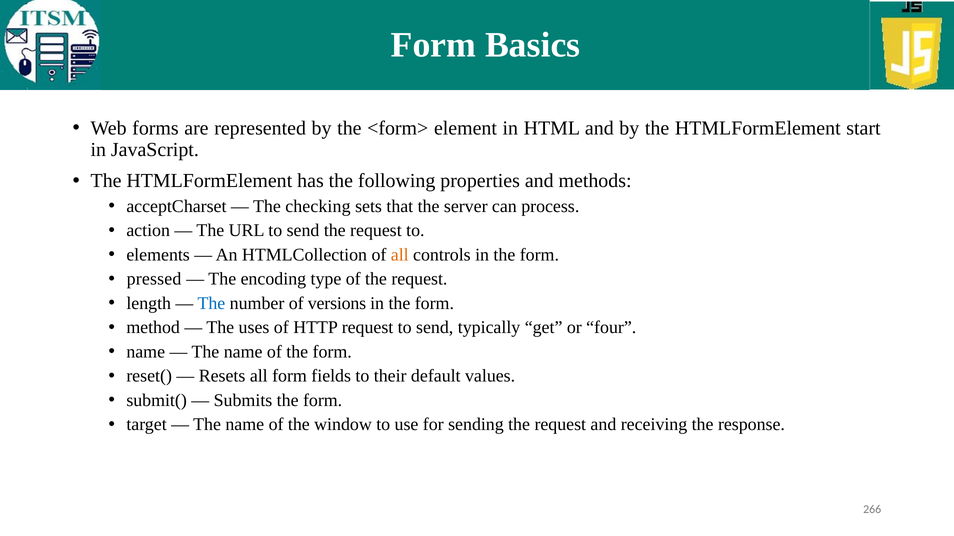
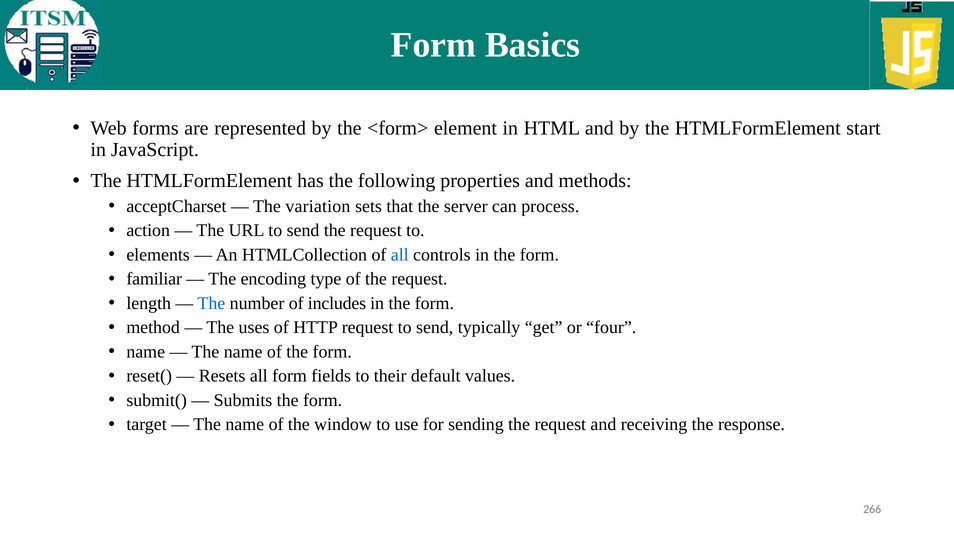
checking: checking -> variation
all at (400, 255) colour: orange -> blue
pressed: pressed -> familiar
versions: versions -> includes
